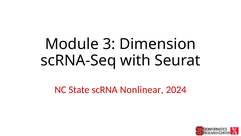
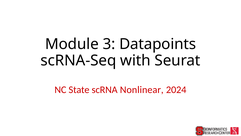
Dimension: Dimension -> Datapoints
